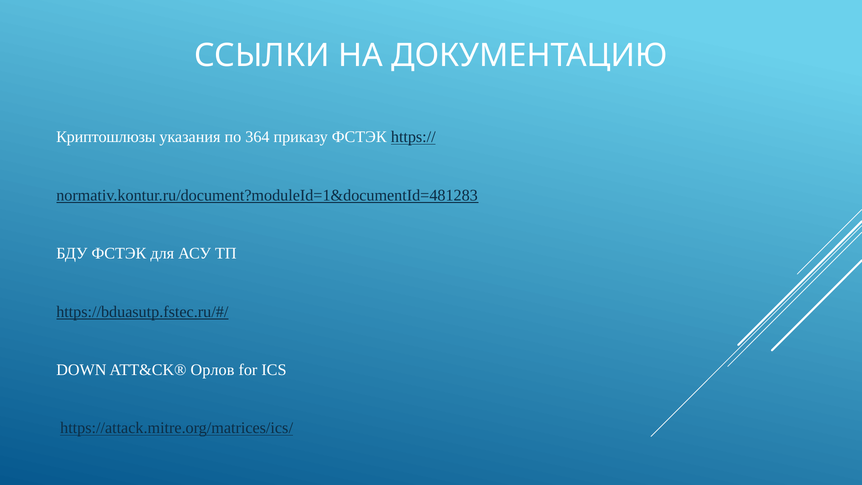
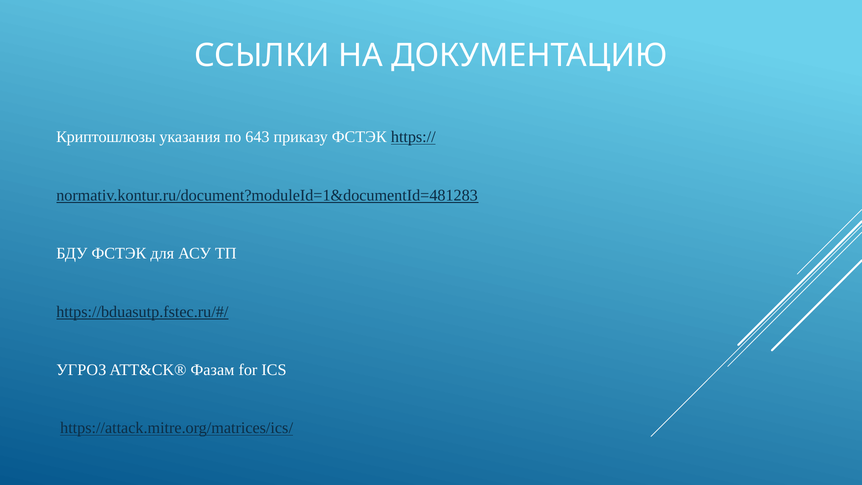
364: 364 -> 643
DOWN: DOWN -> УГРОЗ
Орлов: Орлов -> Фазам
